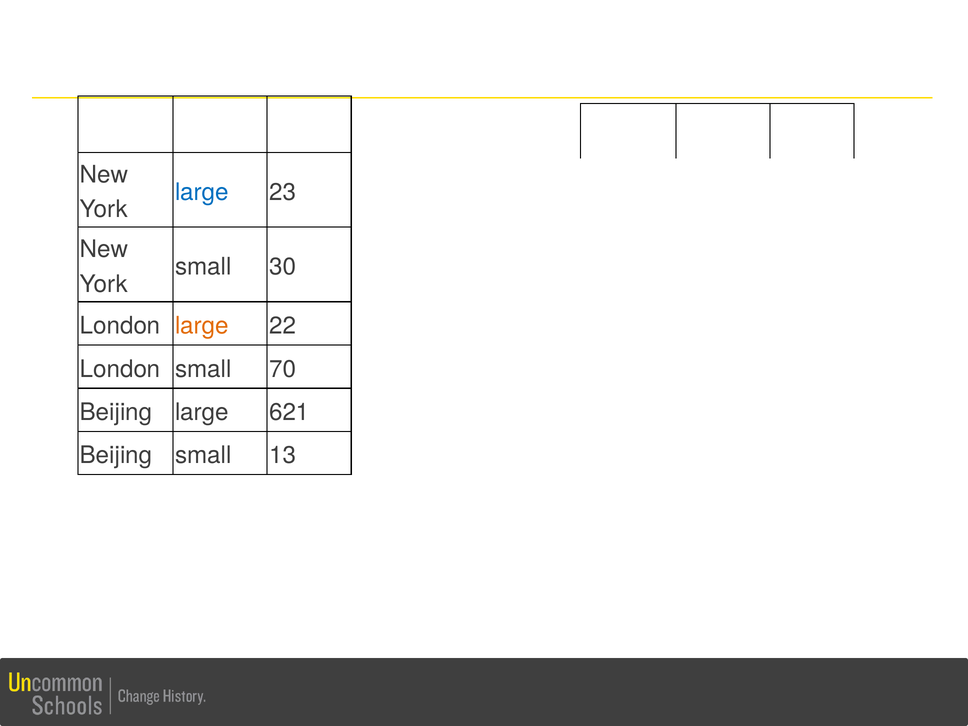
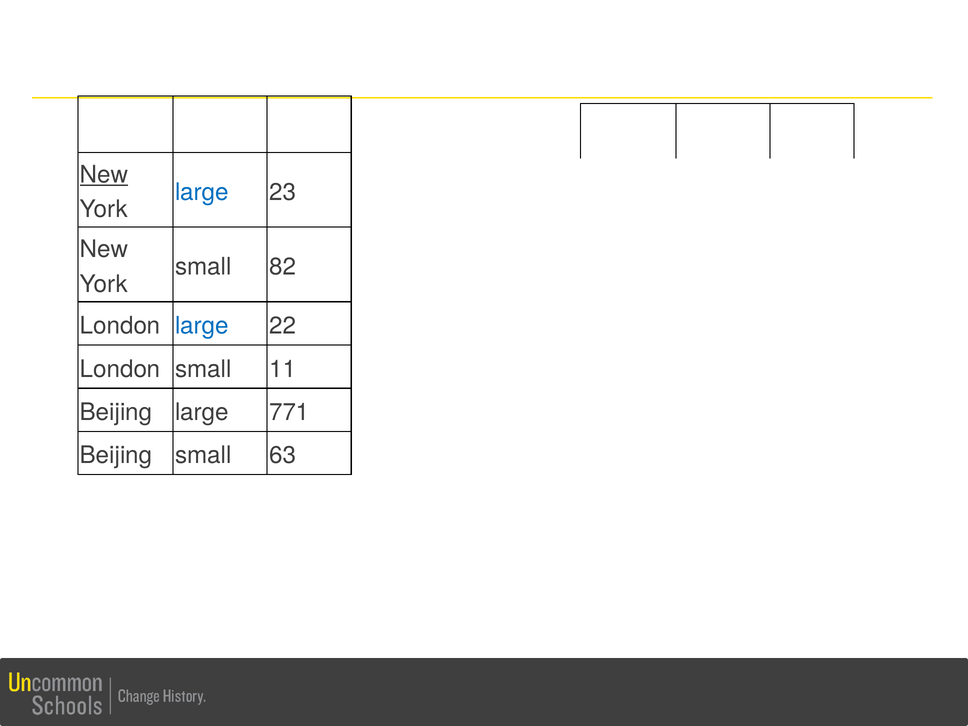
New at (104, 175) underline: none -> present
30: 30 -> 82
large at (202, 326) colour: orange -> blue
70: 70 -> 11
621: 621 -> 771
13: 13 -> 63
